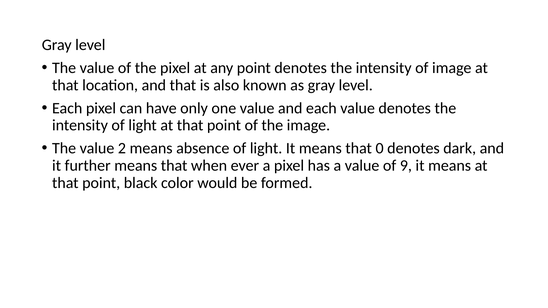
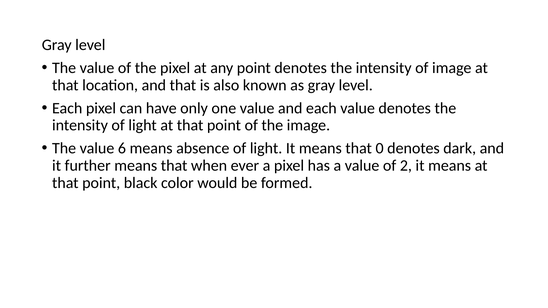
2: 2 -> 6
9: 9 -> 2
